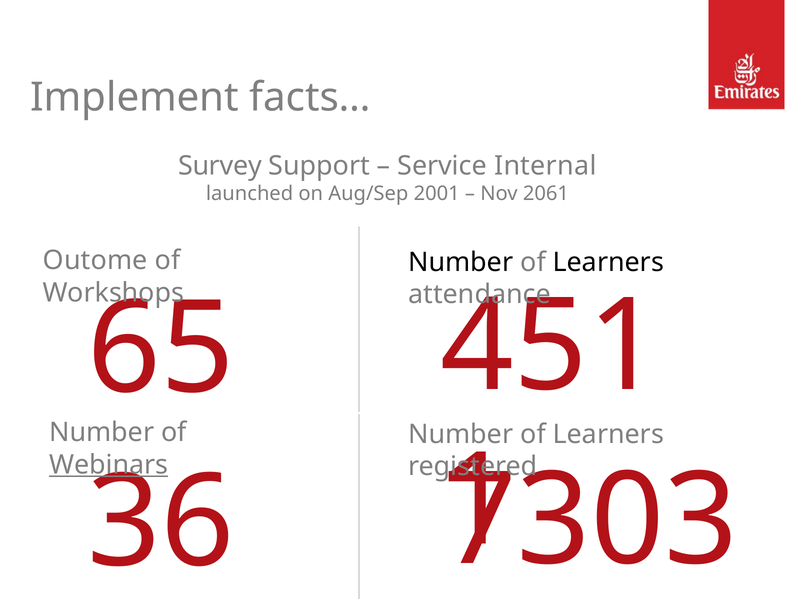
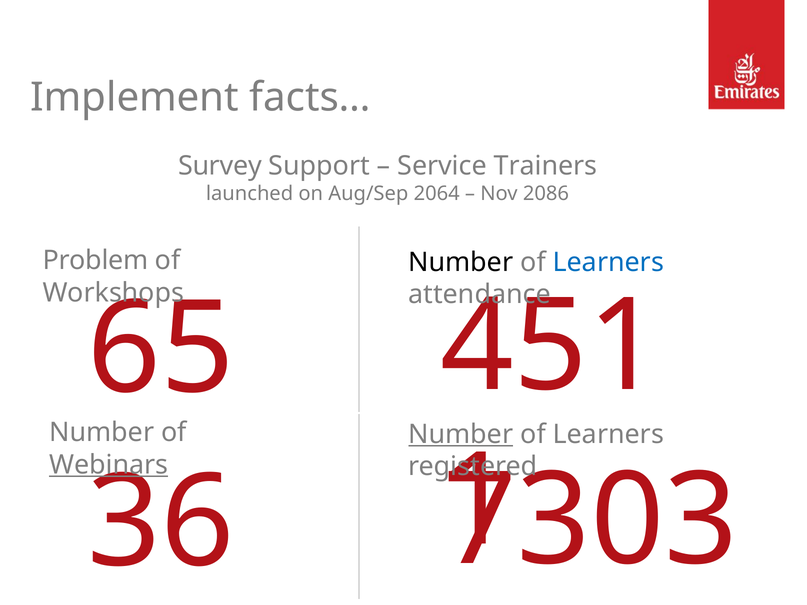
Internal: Internal -> Trainers
2001: 2001 -> 2064
2061: 2061 -> 2086
Outome: Outome -> Problem
Learners at (608, 262) colour: black -> blue
Number at (461, 434) underline: none -> present
